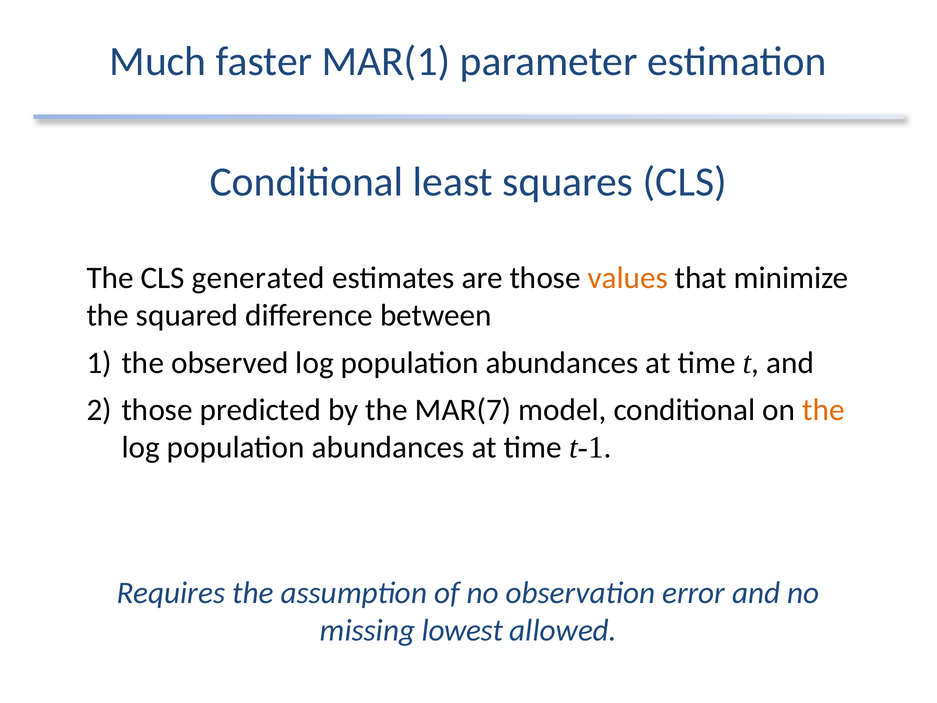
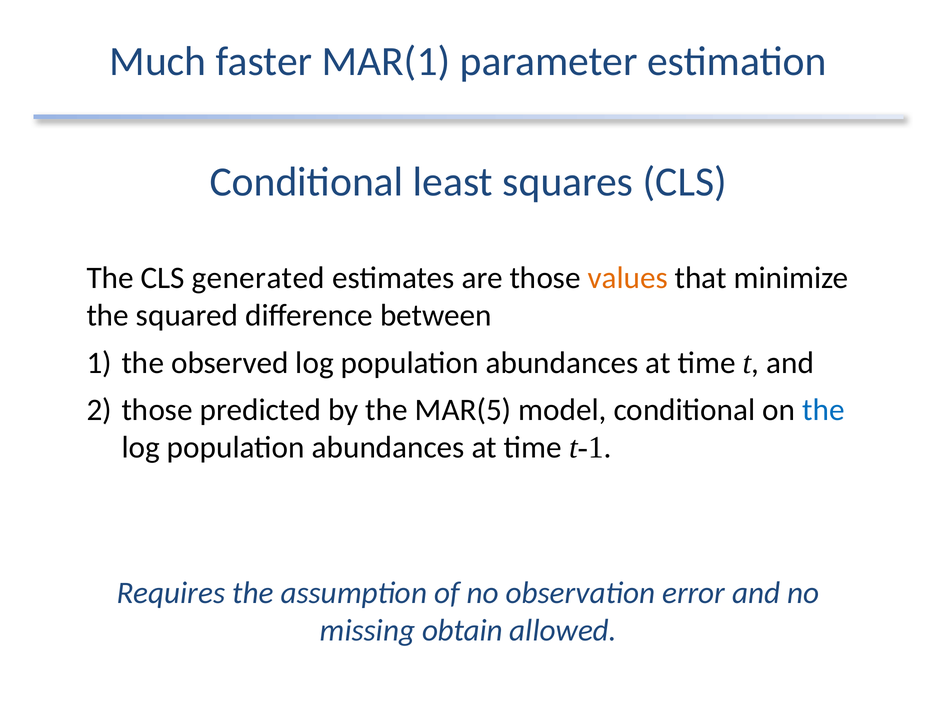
MAR(7: MAR(7 -> MAR(5
the at (823, 410) colour: orange -> blue
lowest: lowest -> obtain
